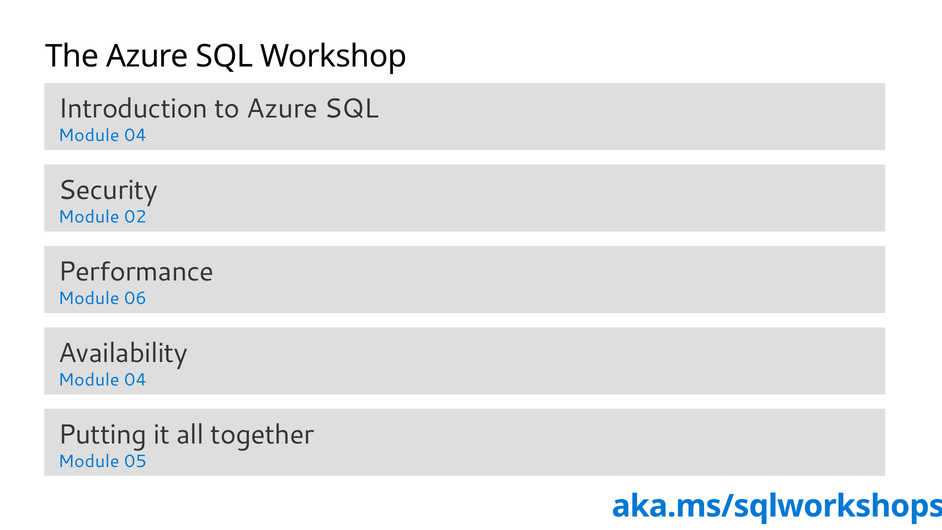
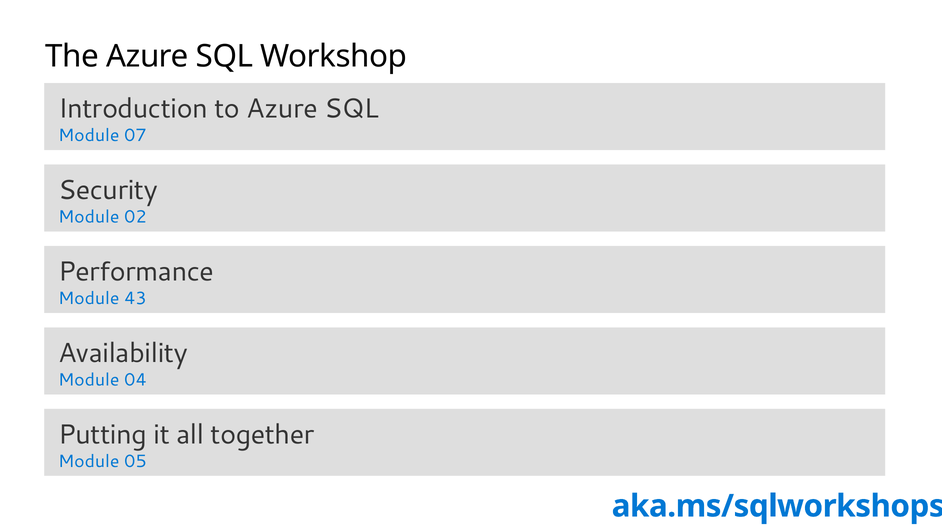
04 at (135, 136): 04 -> 07
06: 06 -> 43
